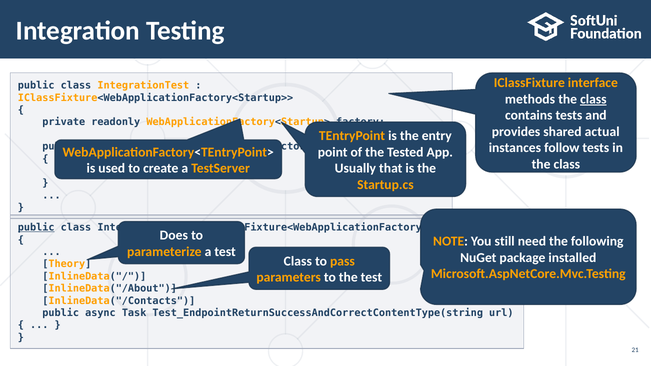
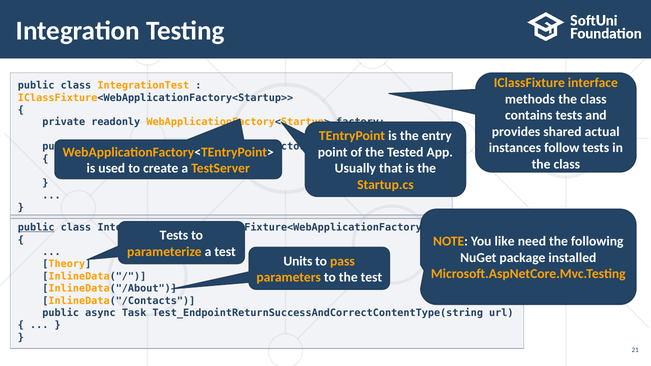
class at (593, 99) underline: present -> none
Does at (174, 236): Does -> Tests
still: still -> like
Class at (298, 261): Class -> Units
